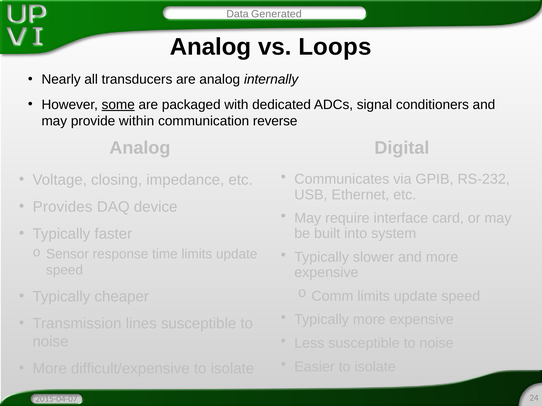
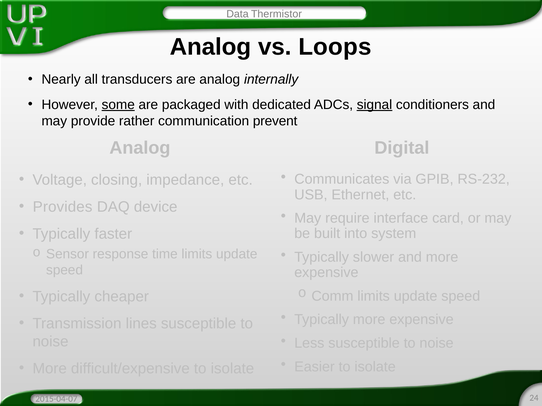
Generated: Generated -> Thermistor
signal underline: none -> present
within: within -> rather
reverse: reverse -> prevent
